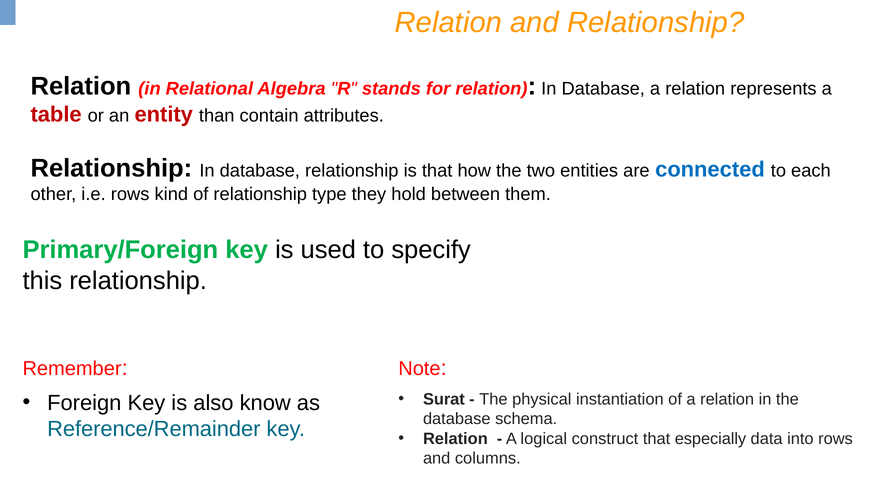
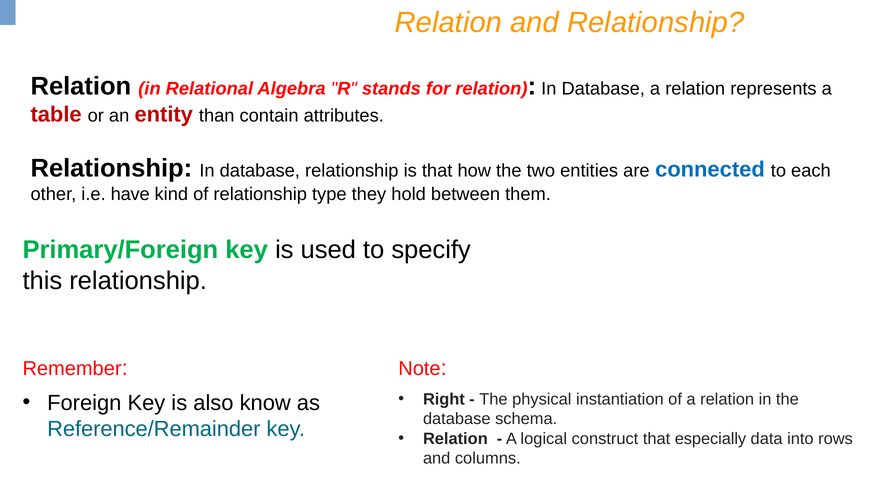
i.e rows: rows -> have
Surat: Surat -> Right
